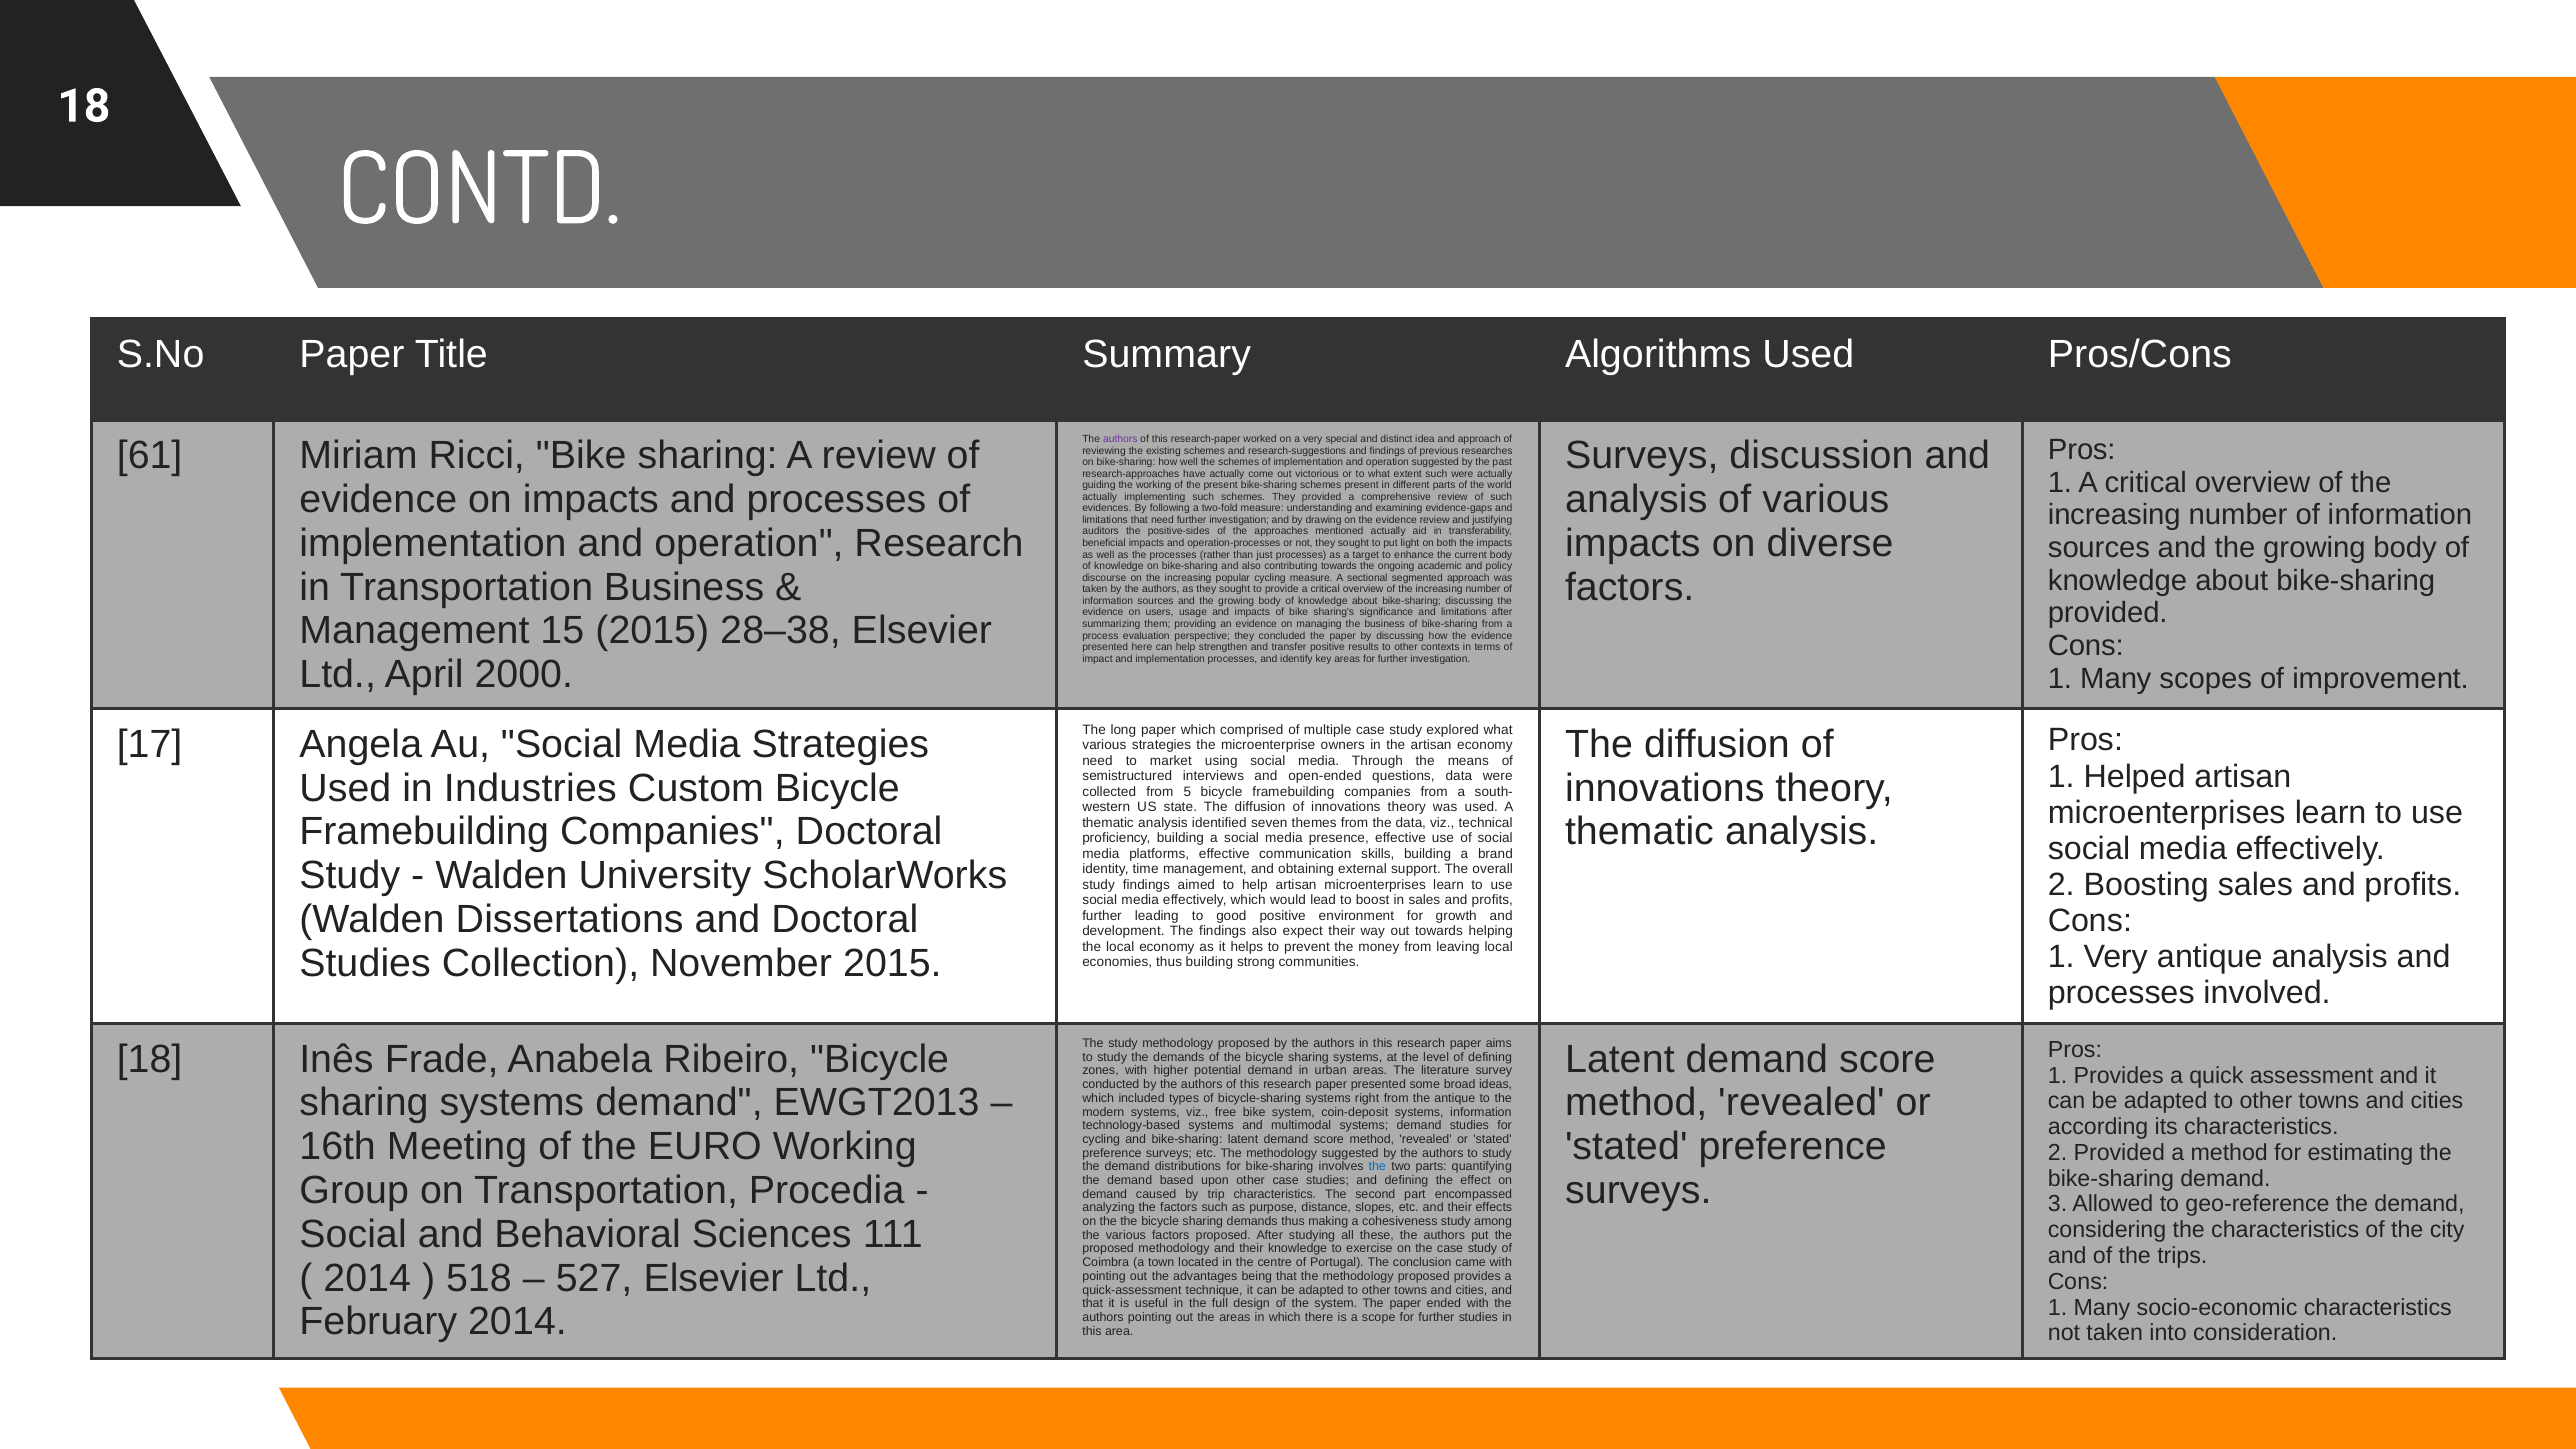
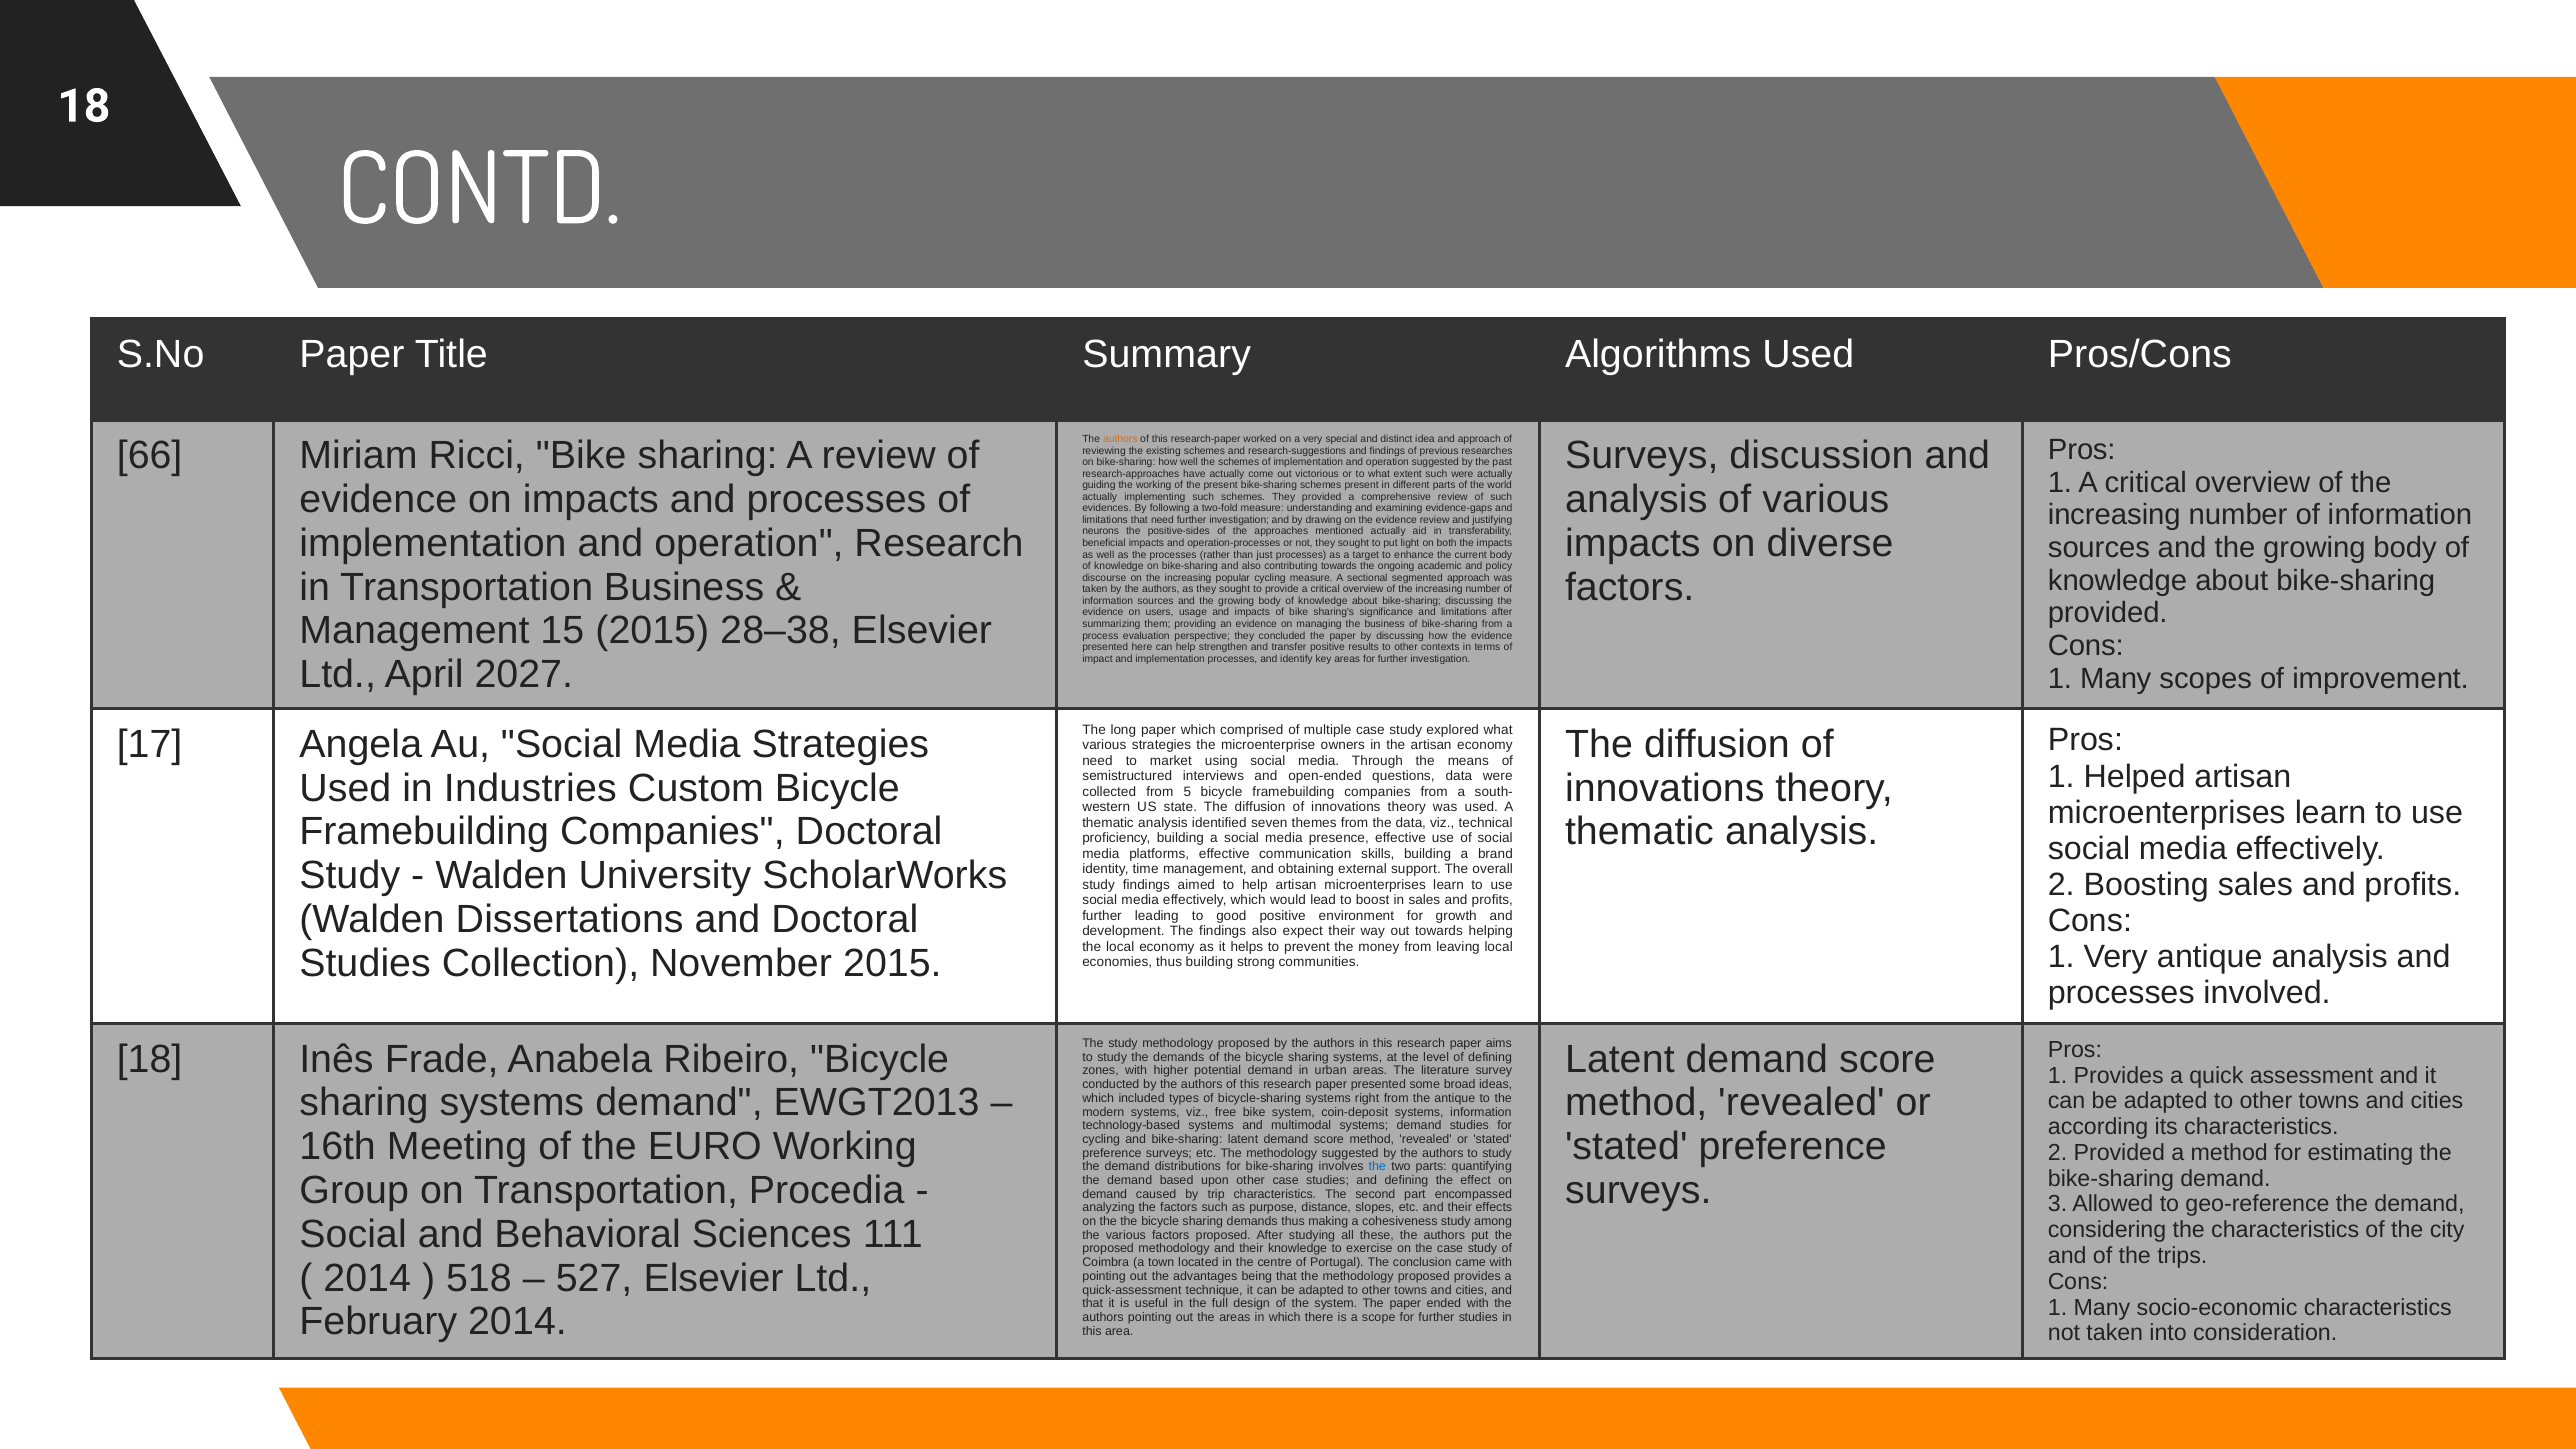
authors at (1120, 439) colour: purple -> orange
61: 61 -> 66
auditors: auditors -> neurons
2000: 2000 -> 2027
